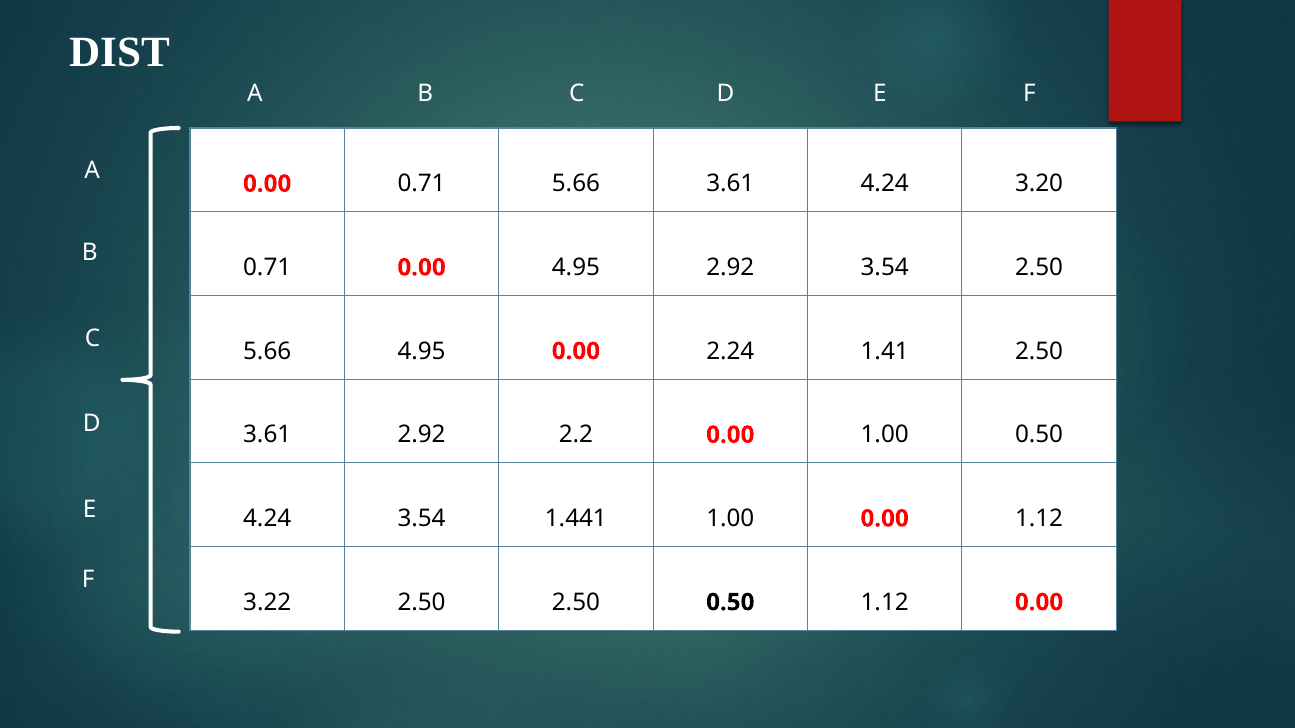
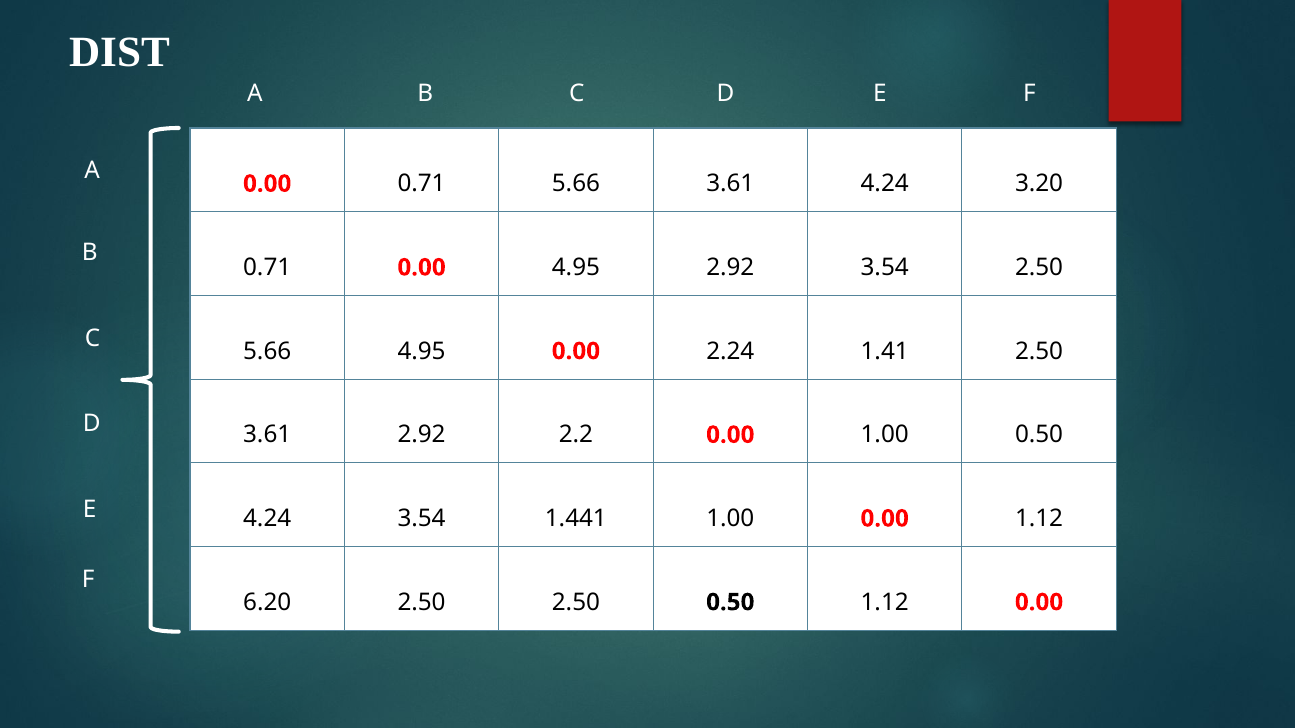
3.22: 3.22 -> 6.20
